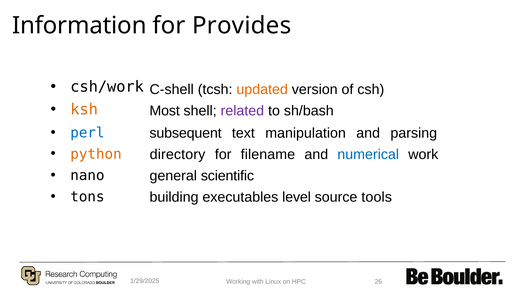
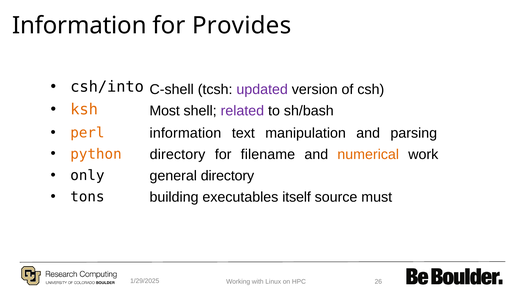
csh/work: csh/work -> csh/into
updated colour: orange -> purple
perl colour: blue -> orange
subsequent at (186, 133): subsequent -> information
numerical colour: blue -> orange
nano: nano -> only
general scientific: scientific -> directory
level: level -> itself
tools: tools -> must
